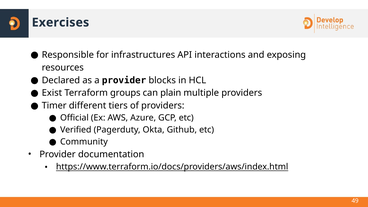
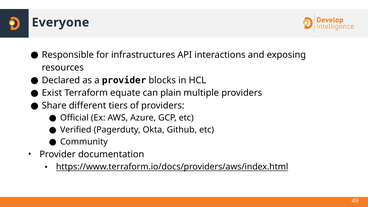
Exercises: Exercises -> Everyone
groups: groups -> equate
Timer: Timer -> Share
